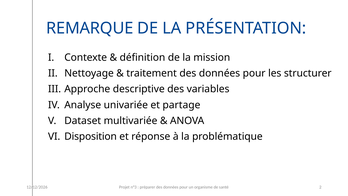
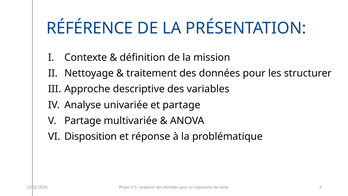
REMARQUE: REMARQUE -> RÉFÉRENCE
Dataset at (83, 121): Dataset -> Partage
